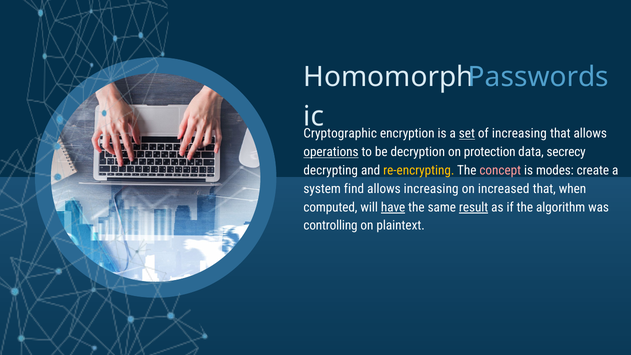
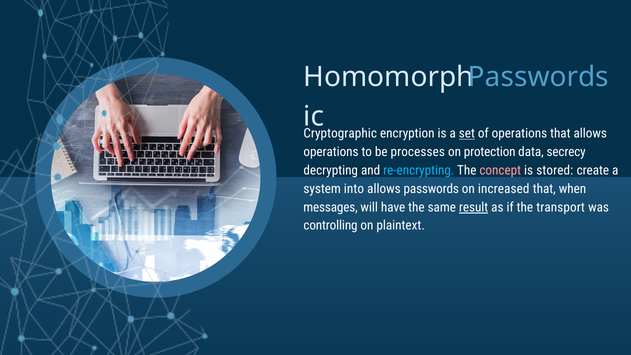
of increasing: increasing -> operations
operations at (331, 152) underline: present -> none
decryption: decryption -> processes
re-encrypting colour: yellow -> light blue
modes: modes -> stored
find: find -> into
allows increasing: increasing -> passwords
computed: computed -> messages
have underline: present -> none
algorithm: algorithm -> transport
